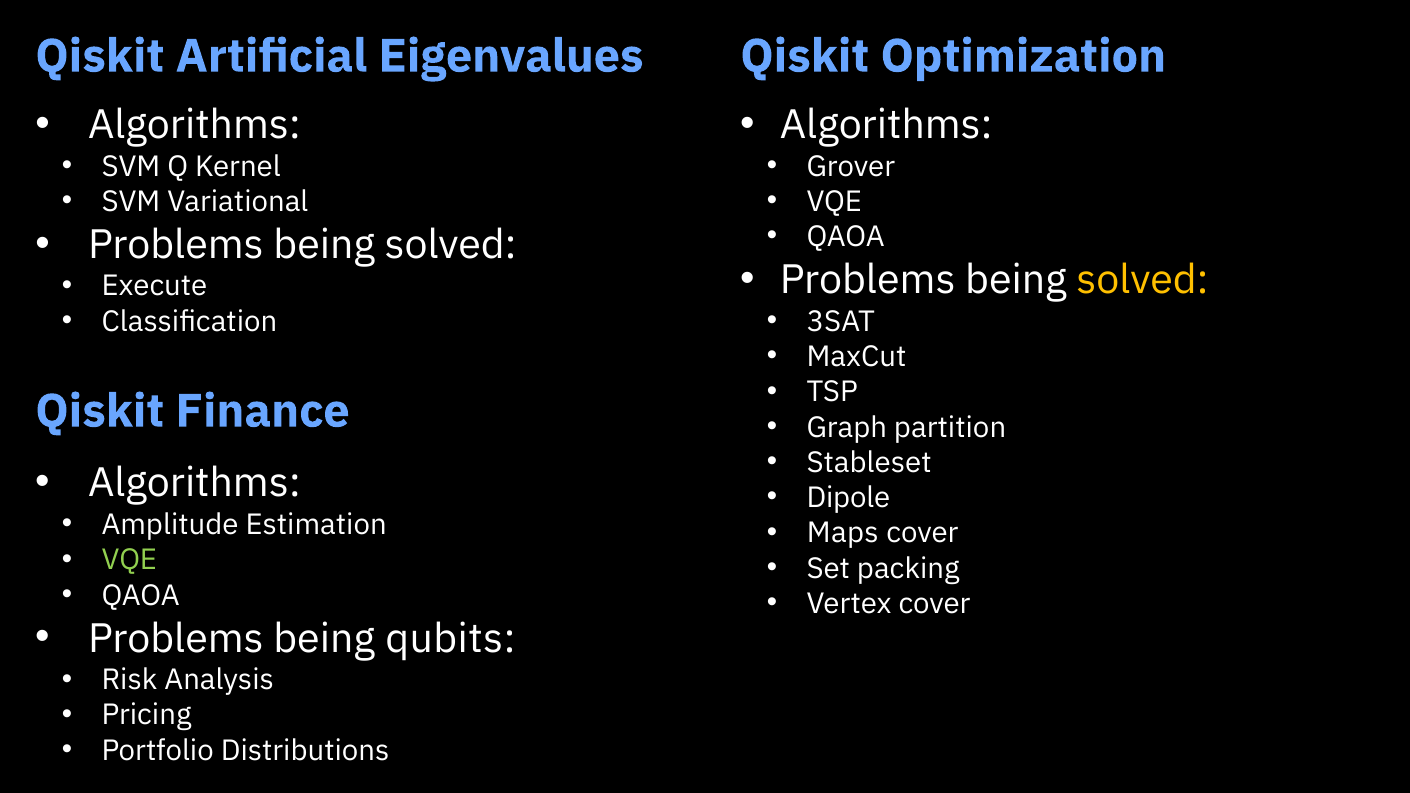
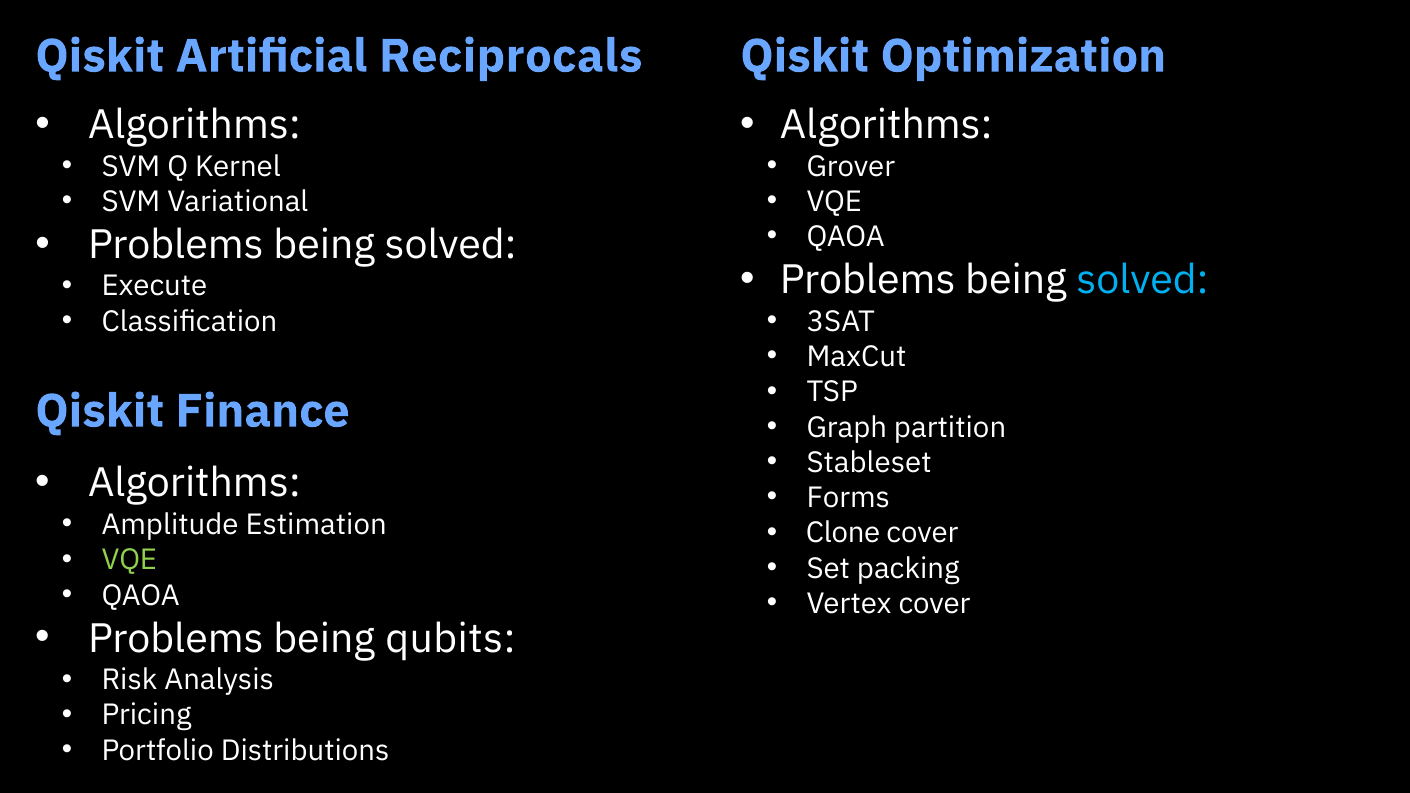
Eigenvalues: Eigenvalues -> Reciprocals
solved at (1143, 280) colour: yellow -> light blue
Dipole: Dipole -> Forms
Maps: Maps -> Clone
